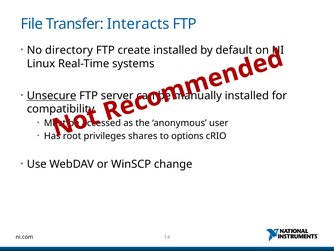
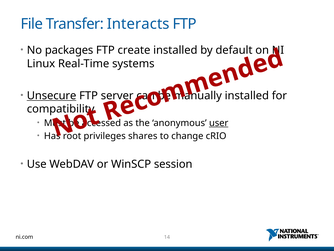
directory: directory -> packages
user underline: none -> present
options: options -> change
change: change -> session
